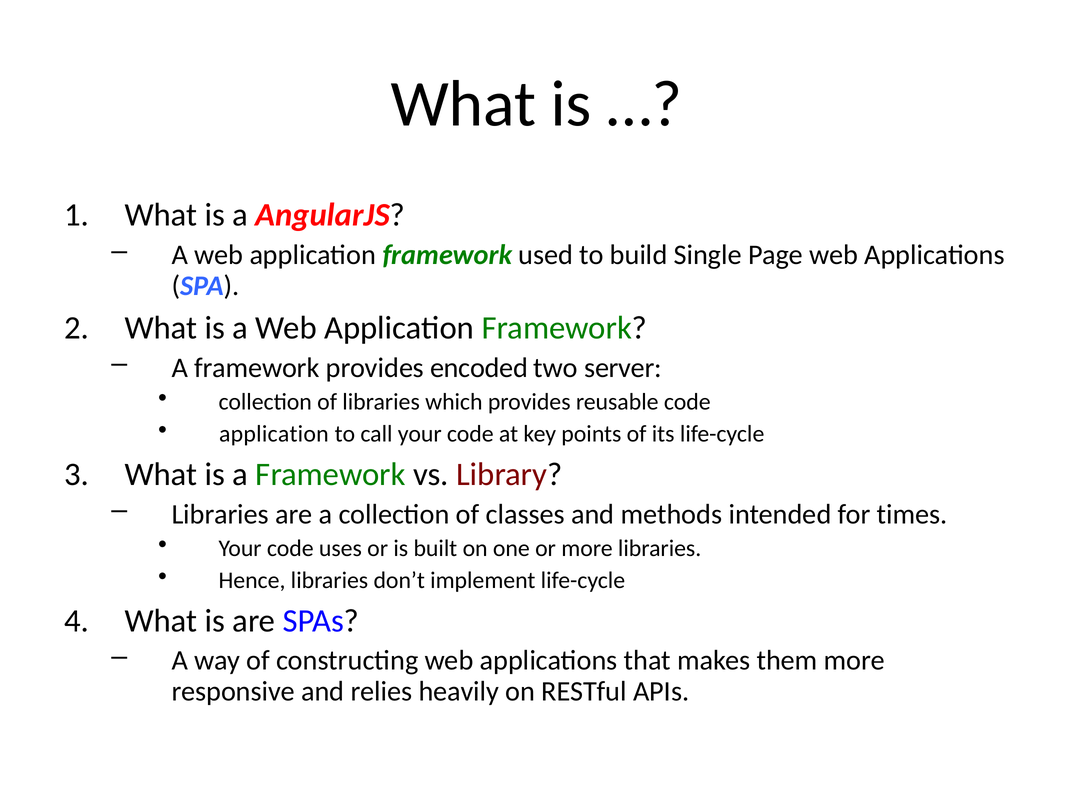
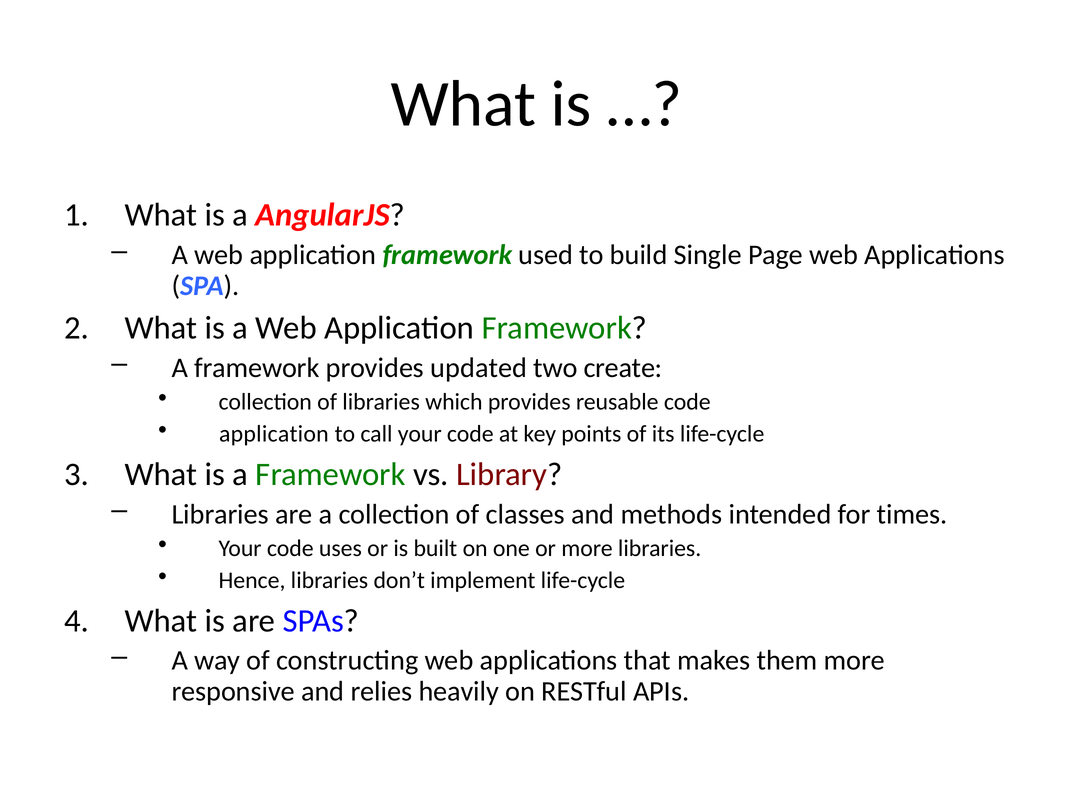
encoded: encoded -> updated
server: server -> create
